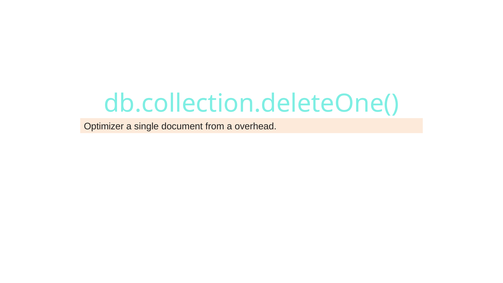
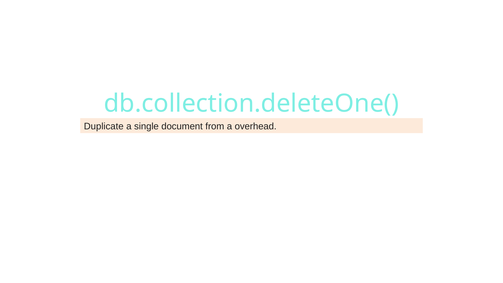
Optimizer: Optimizer -> Duplicate
